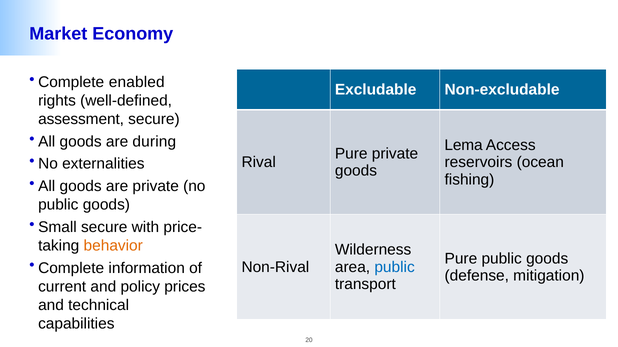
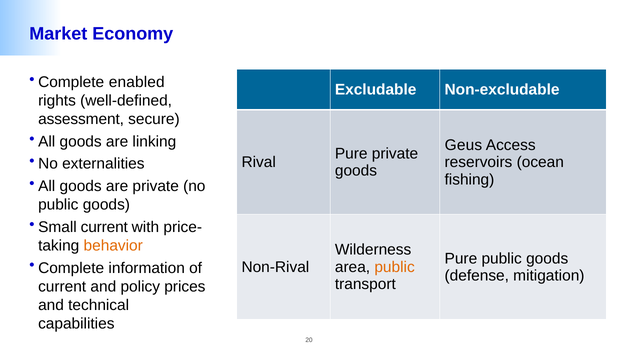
during: during -> linking
Lema: Lema -> Geus
Small secure: secure -> current
public at (395, 267) colour: blue -> orange
